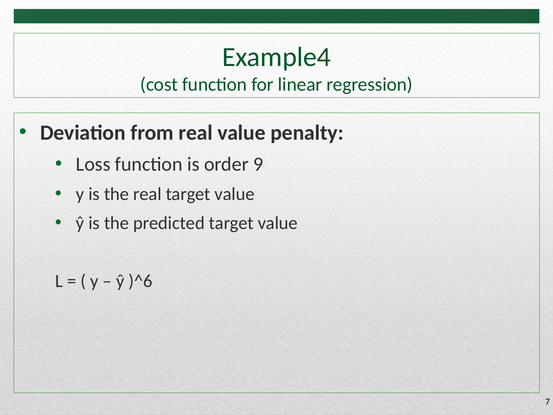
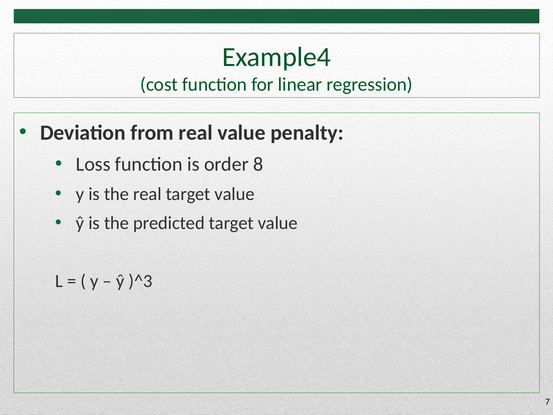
9: 9 -> 8
)^6: )^6 -> )^3
